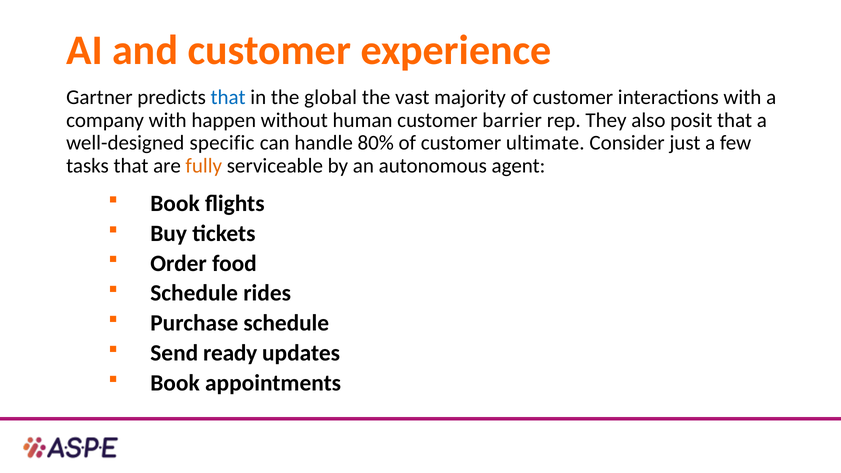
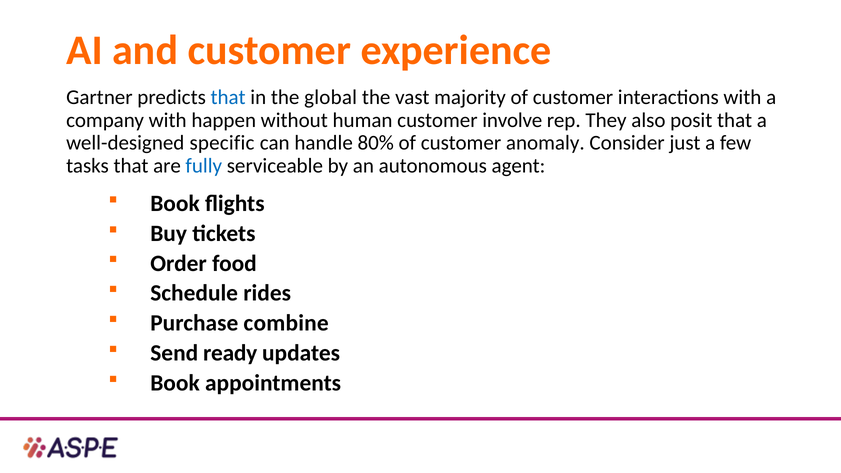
barrier: barrier -> involve
ultimate: ultimate -> anomaly
fully colour: orange -> blue
Purchase schedule: schedule -> combine
